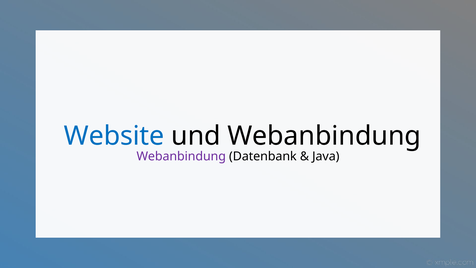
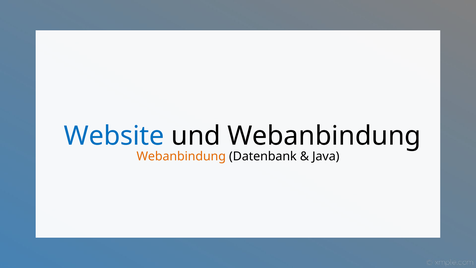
Webanbindung at (181, 156) colour: purple -> orange
